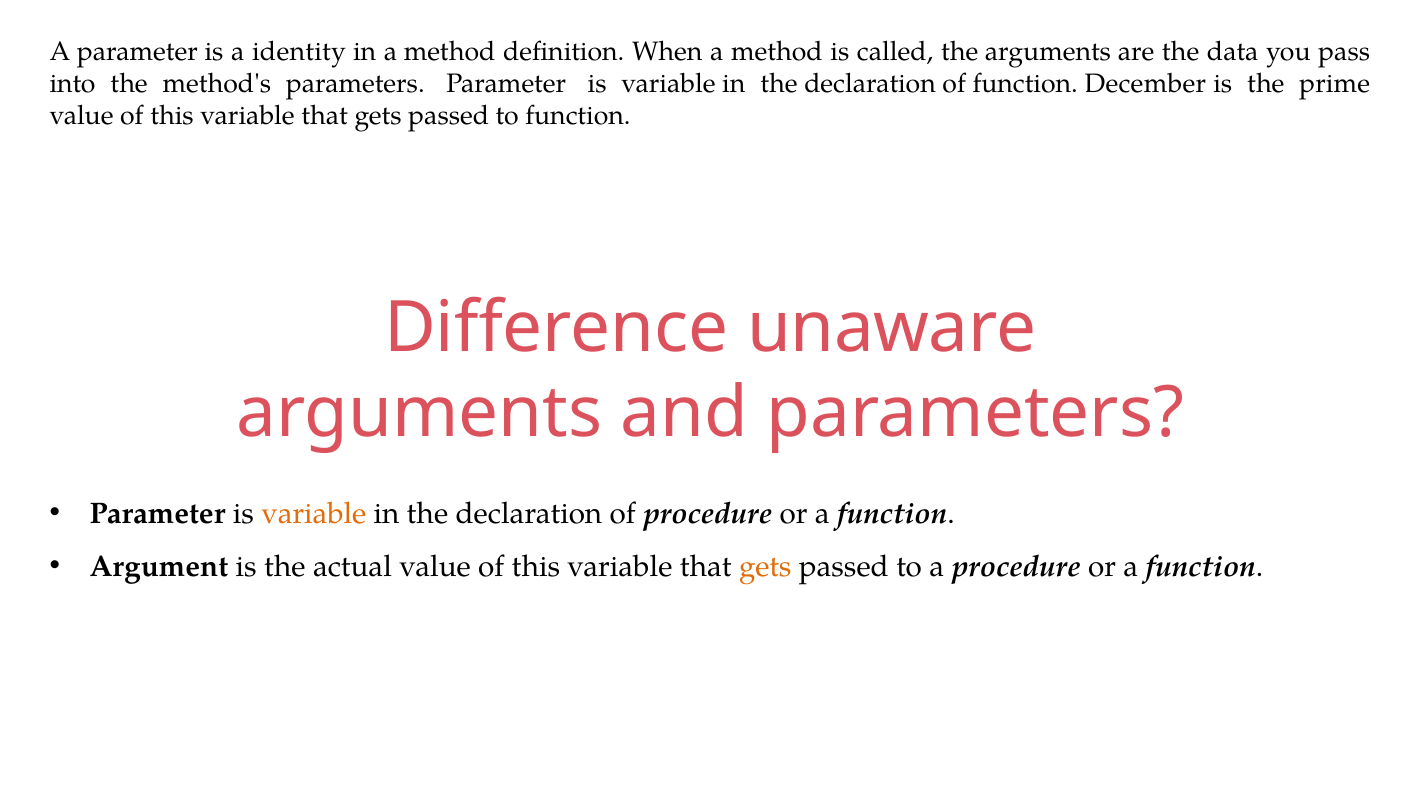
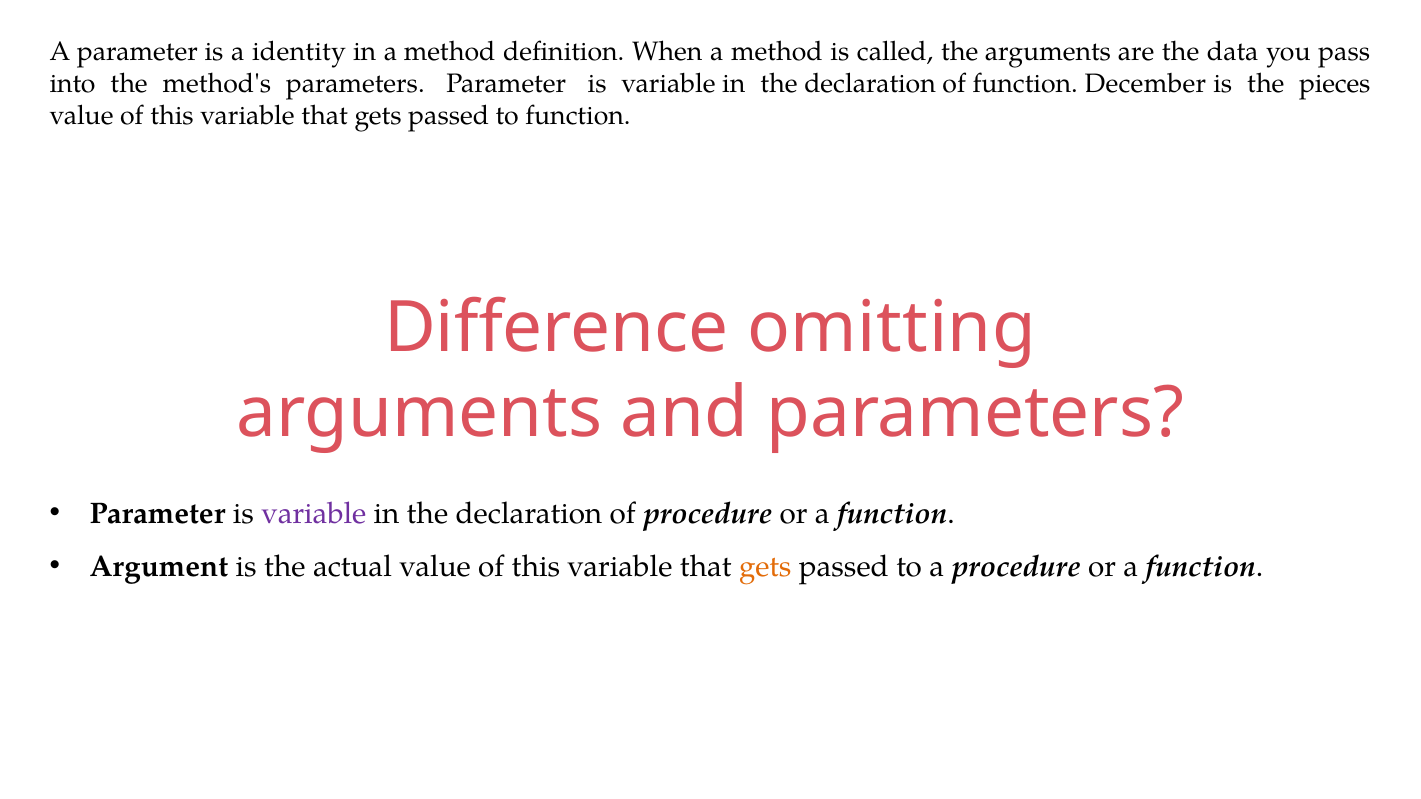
prime: prime -> pieces
unaware: unaware -> omitting
variable at (314, 513) colour: orange -> purple
